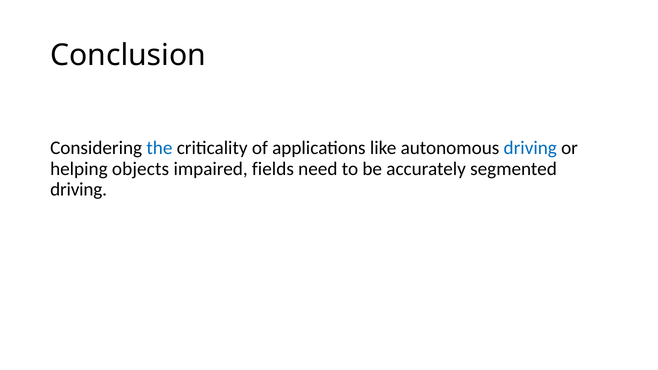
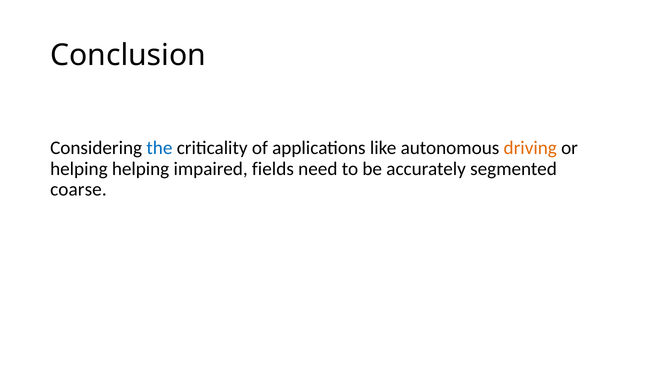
driving at (530, 148) colour: blue -> orange
helping objects: objects -> helping
driving at (79, 189): driving -> coarse
